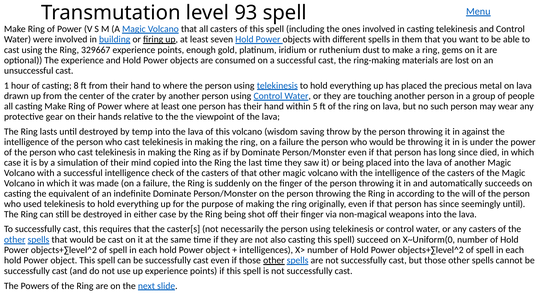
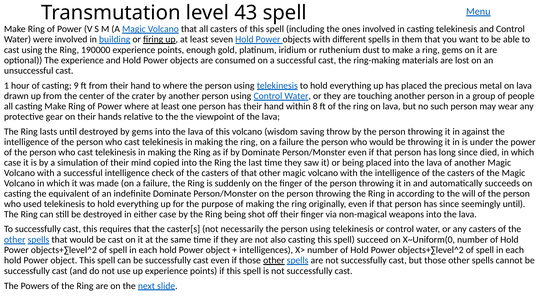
93: 93 -> 43
329667: 329667 -> 190000
8: 8 -> 9
5: 5 -> 8
by temp: temp -> gems
